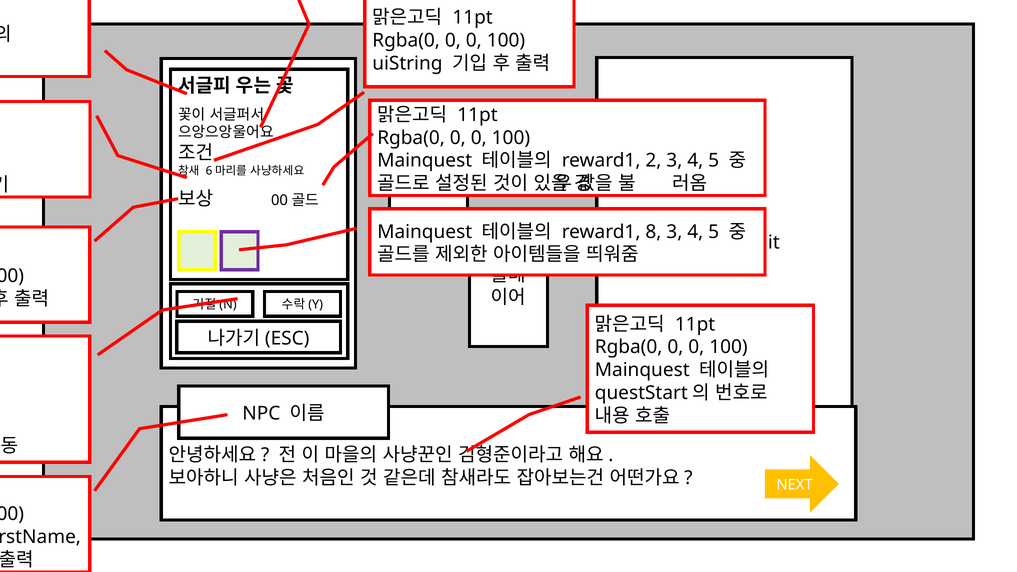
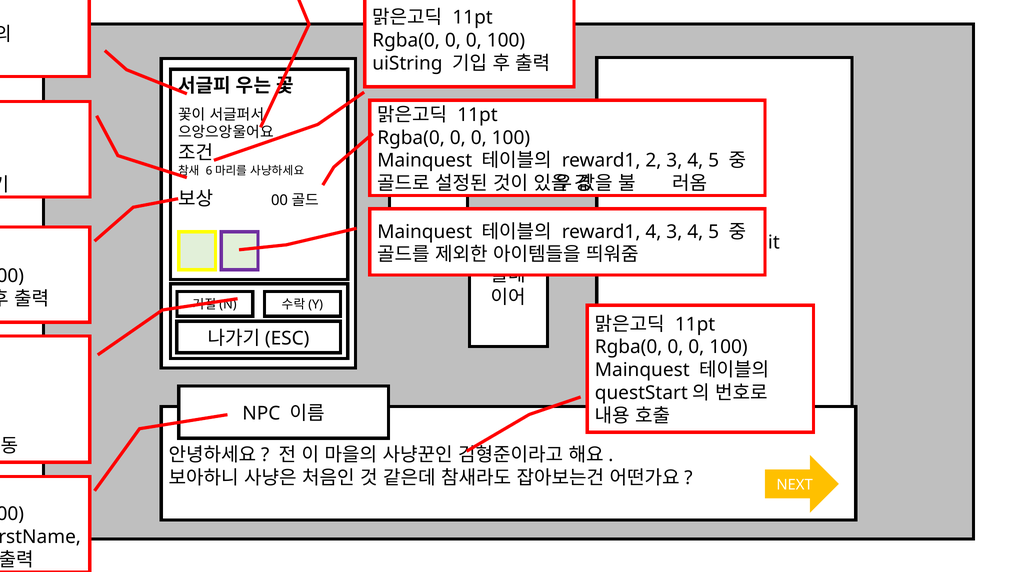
reward1 8: 8 -> 4
